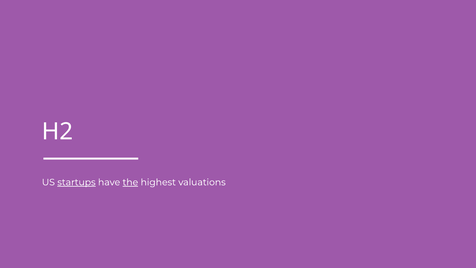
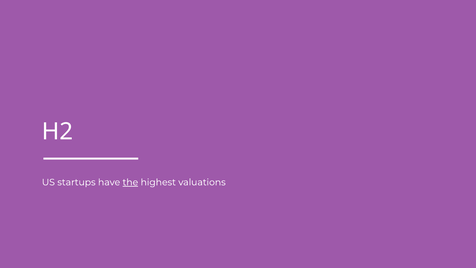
startups underline: present -> none
